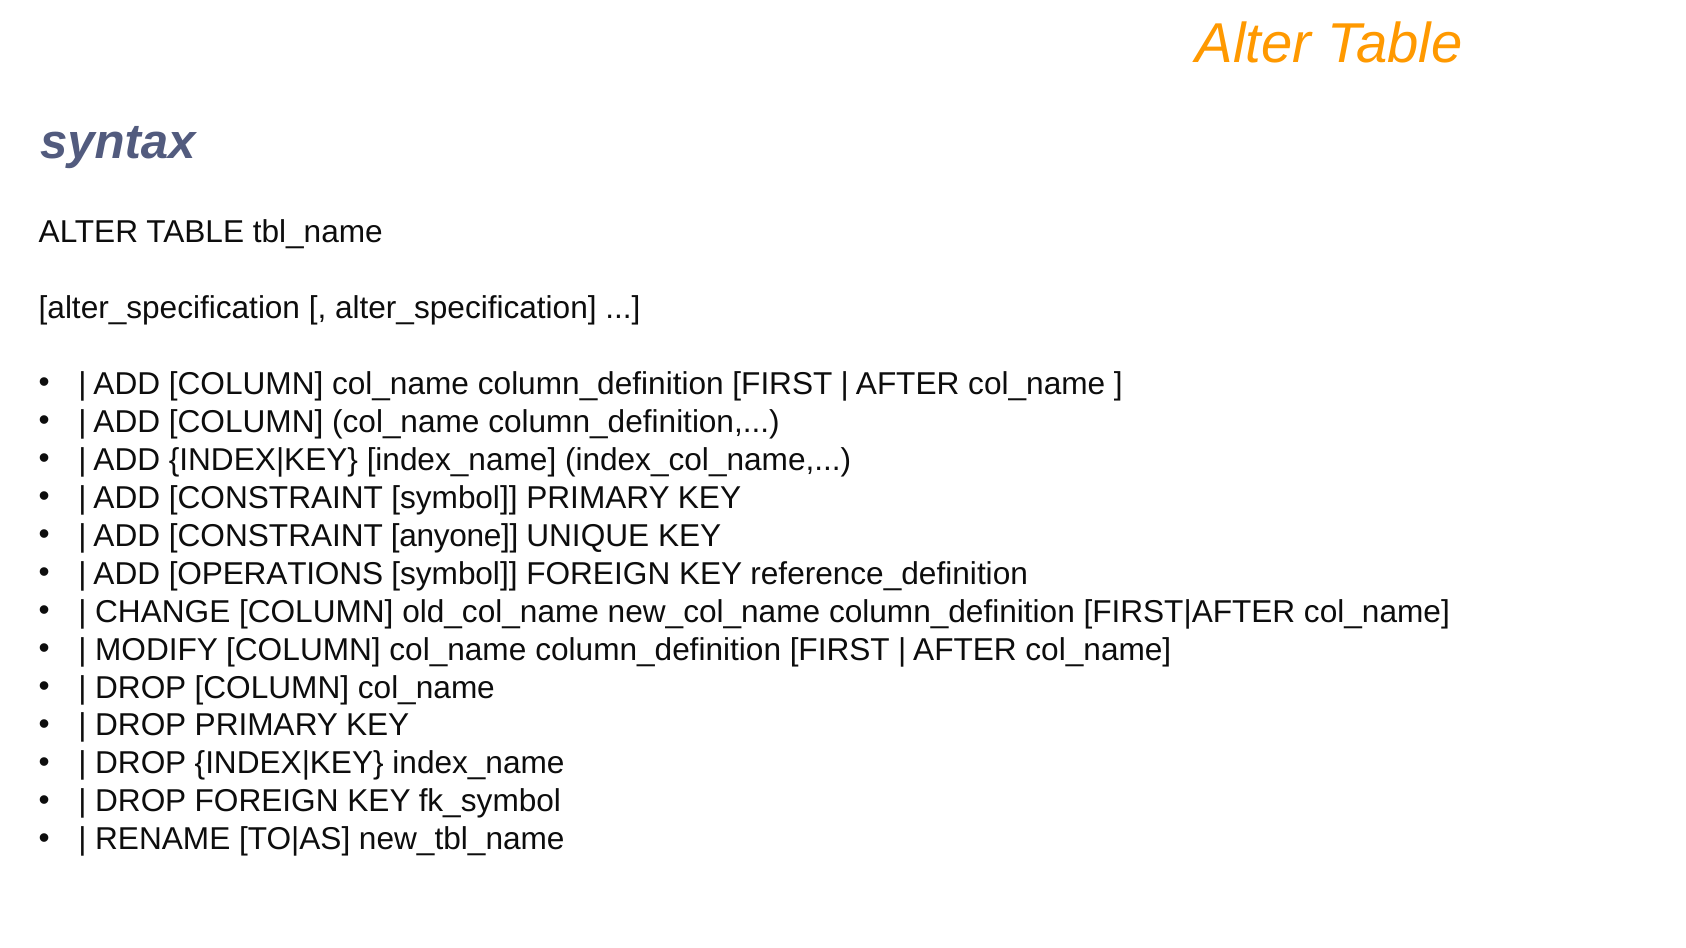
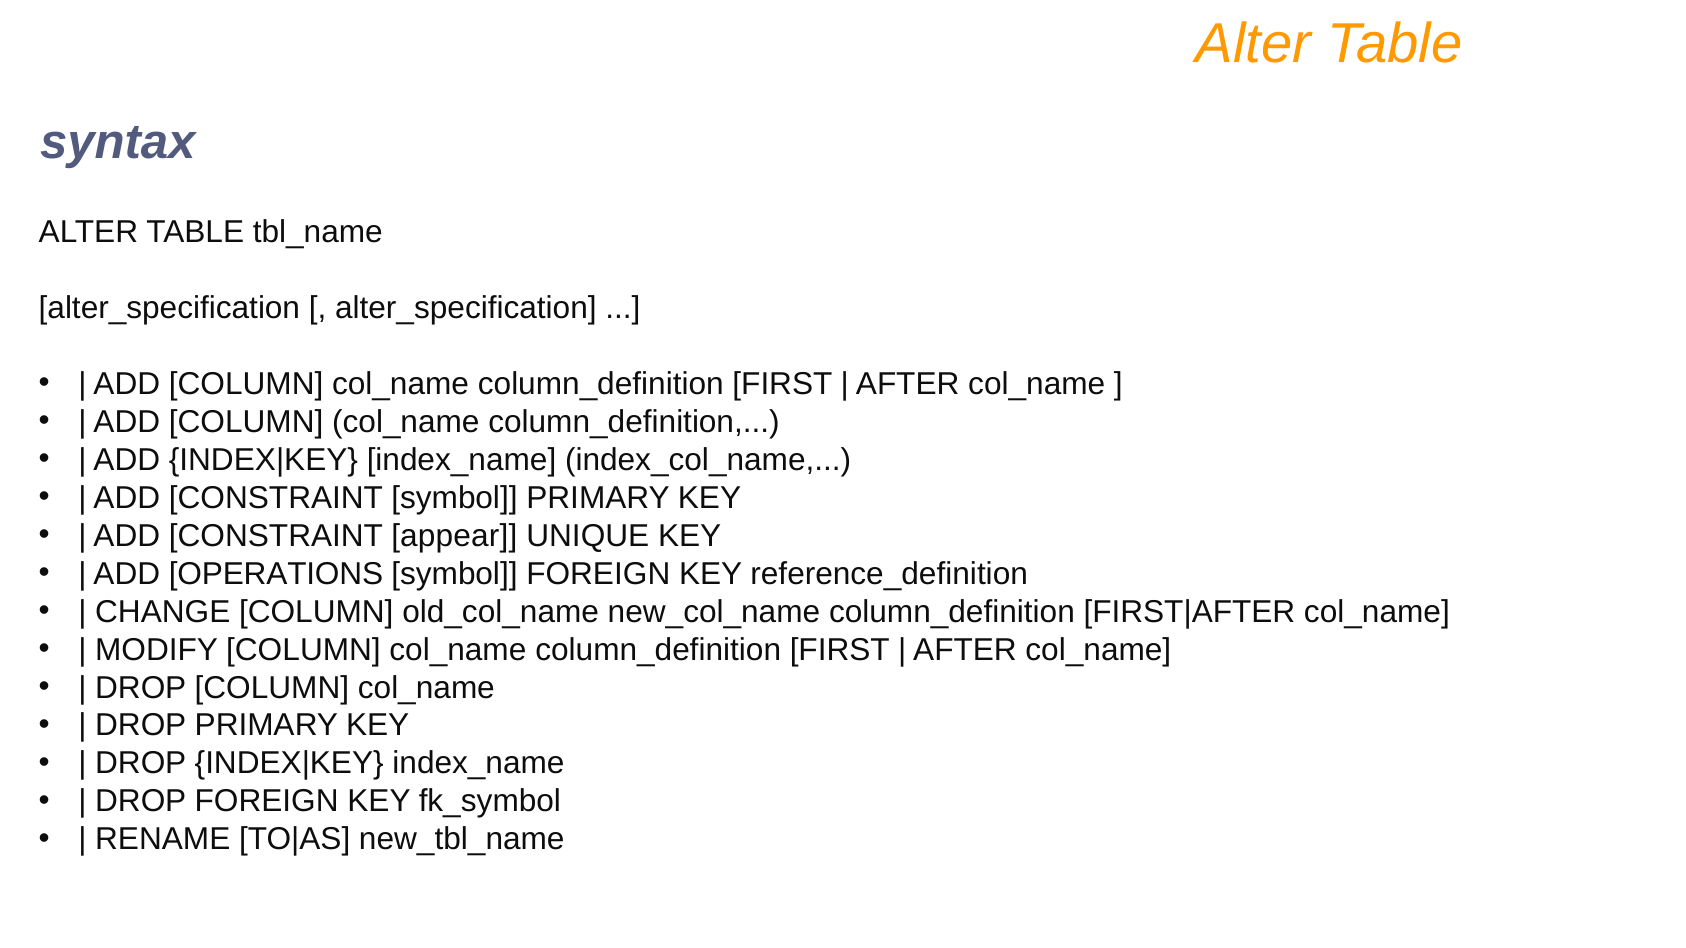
anyone: anyone -> appear
